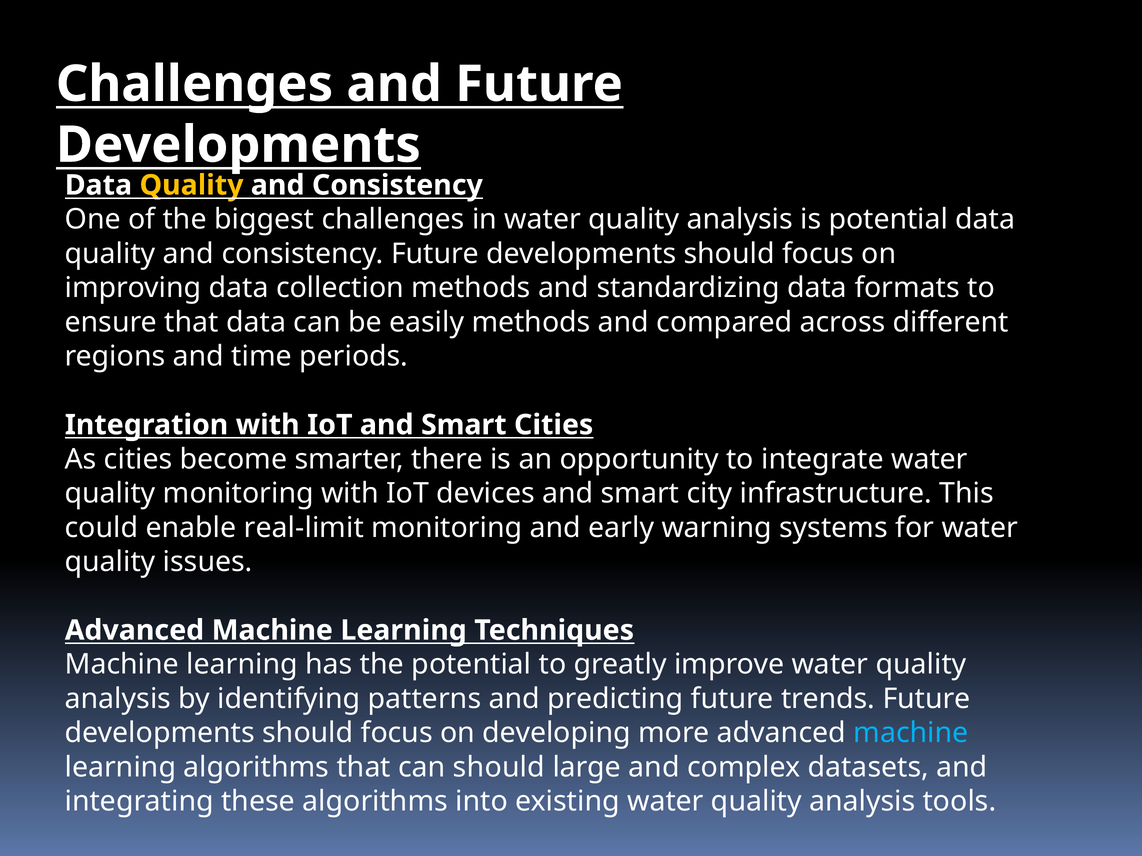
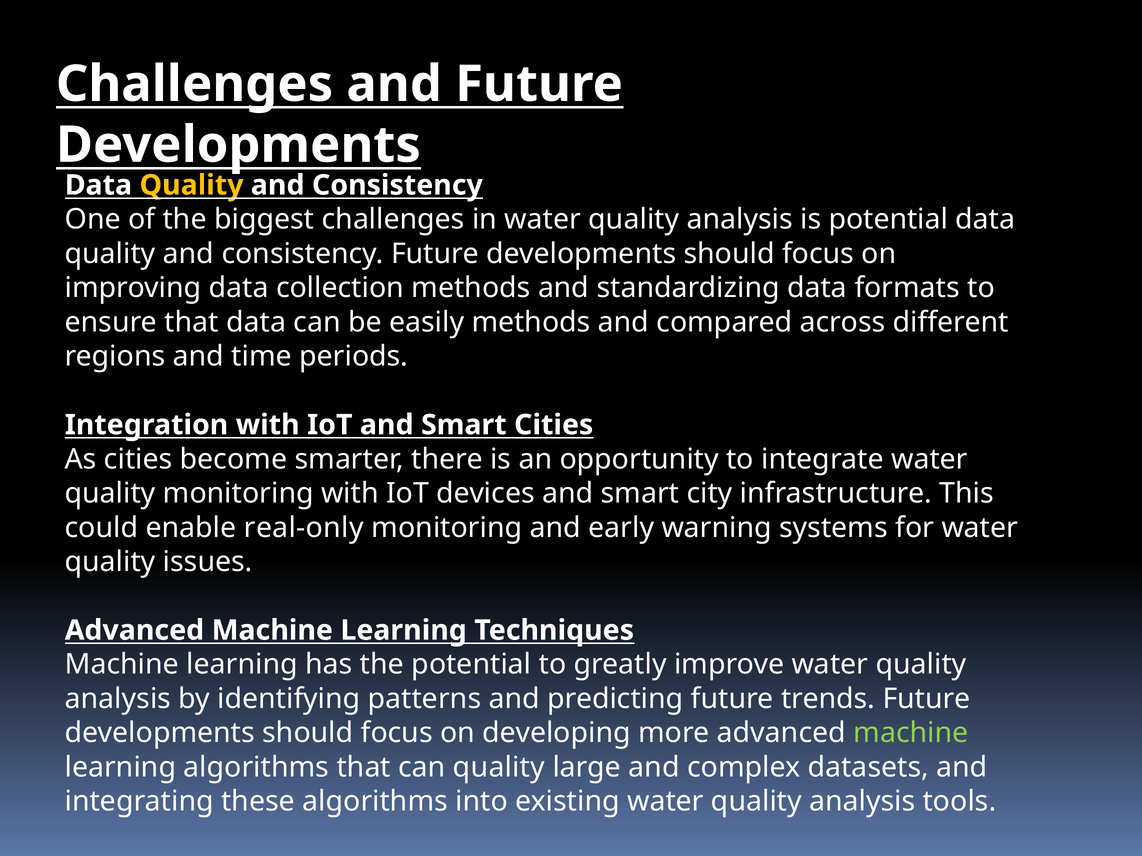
real-limit: real-limit -> real-only
machine at (911, 733) colour: light blue -> light green
can should: should -> quality
